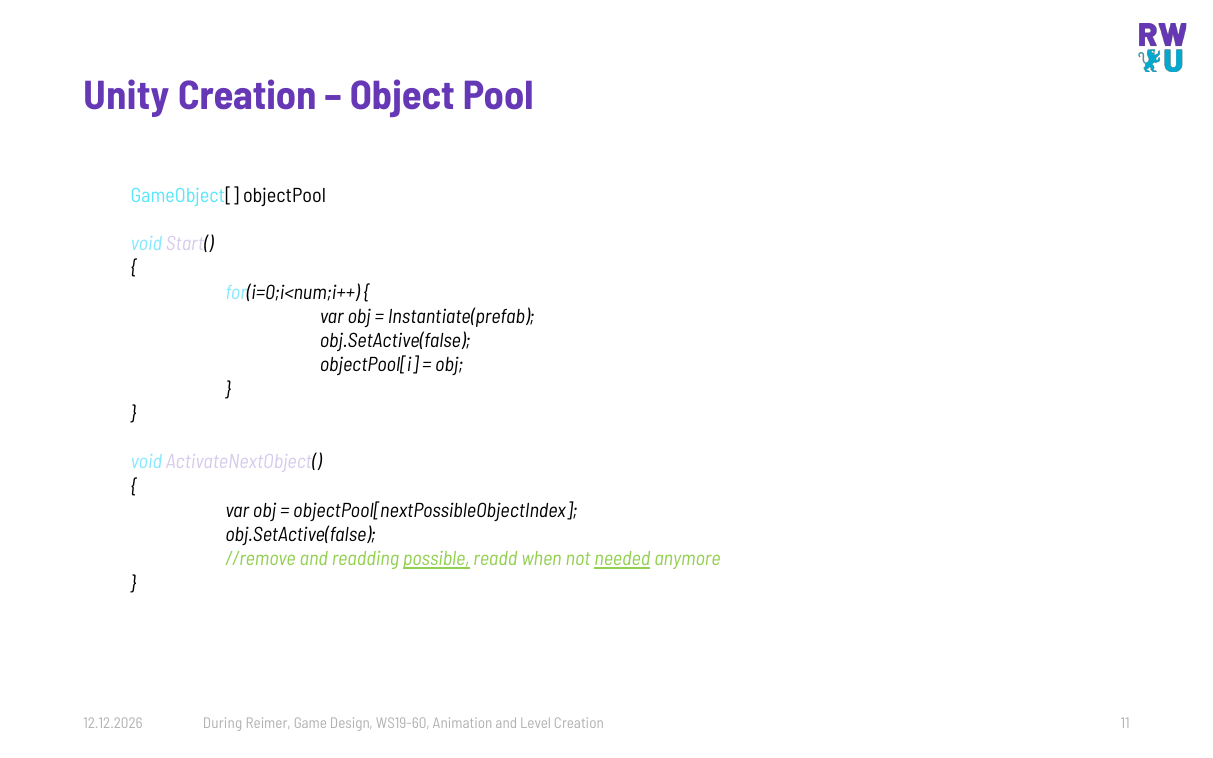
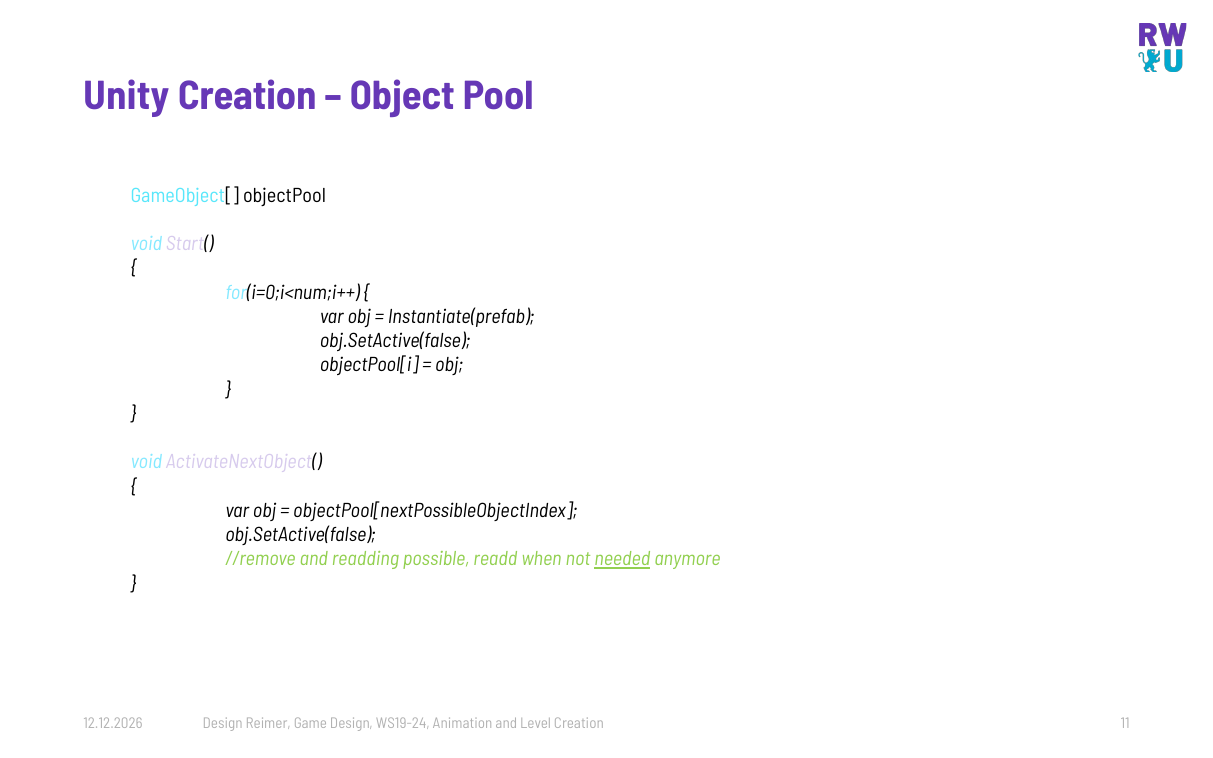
possible underline: present -> none
During at (223, 724): During -> Design
WS19-60: WS19-60 -> WS19-24
